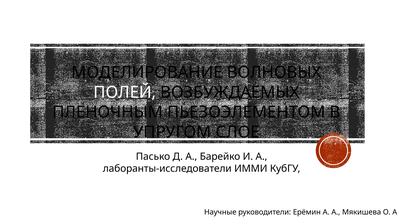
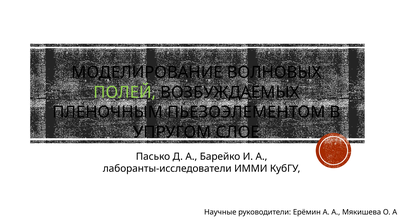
ПОЛЕЙ colour: white -> light green
